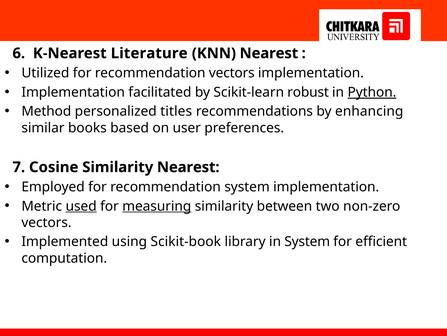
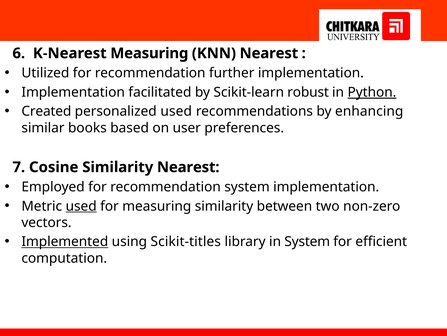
K-Nearest Literature: Literature -> Measuring
recommendation vectors: vectors -> further
Method: Method -> Created
personalized titles: titles -> used
measuring at (157, 206) underline: present -> none
Implemented underline: none -> present
Scikit-book: Scikit-book -> Scikit-titles
